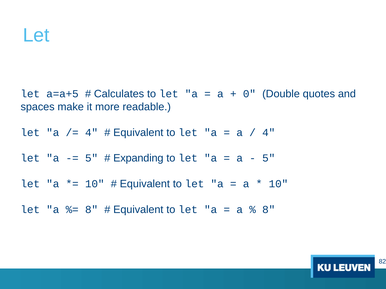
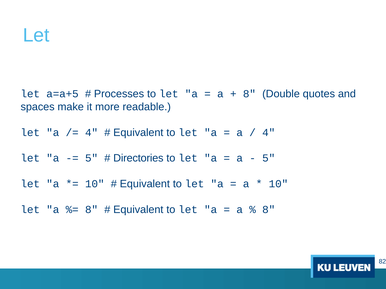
Calculates: Calculates -> Processes
0 at (249, 94): 0 -> 8
Expanding: Expanding -> Directories
